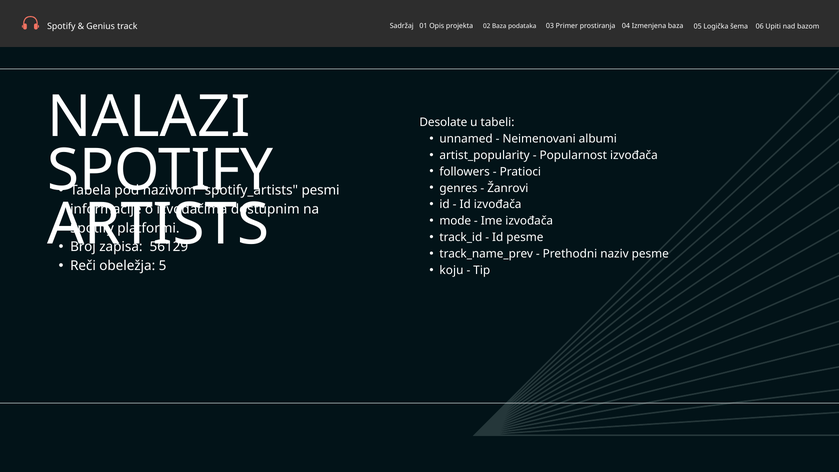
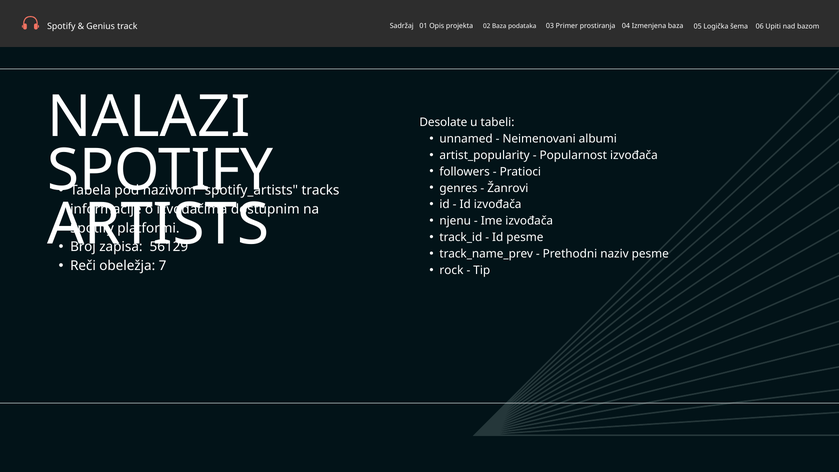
pesmi: pesmi -> tracks
mode: mode -> njenu
5: 5 -> 7
koju: koju -> rock
